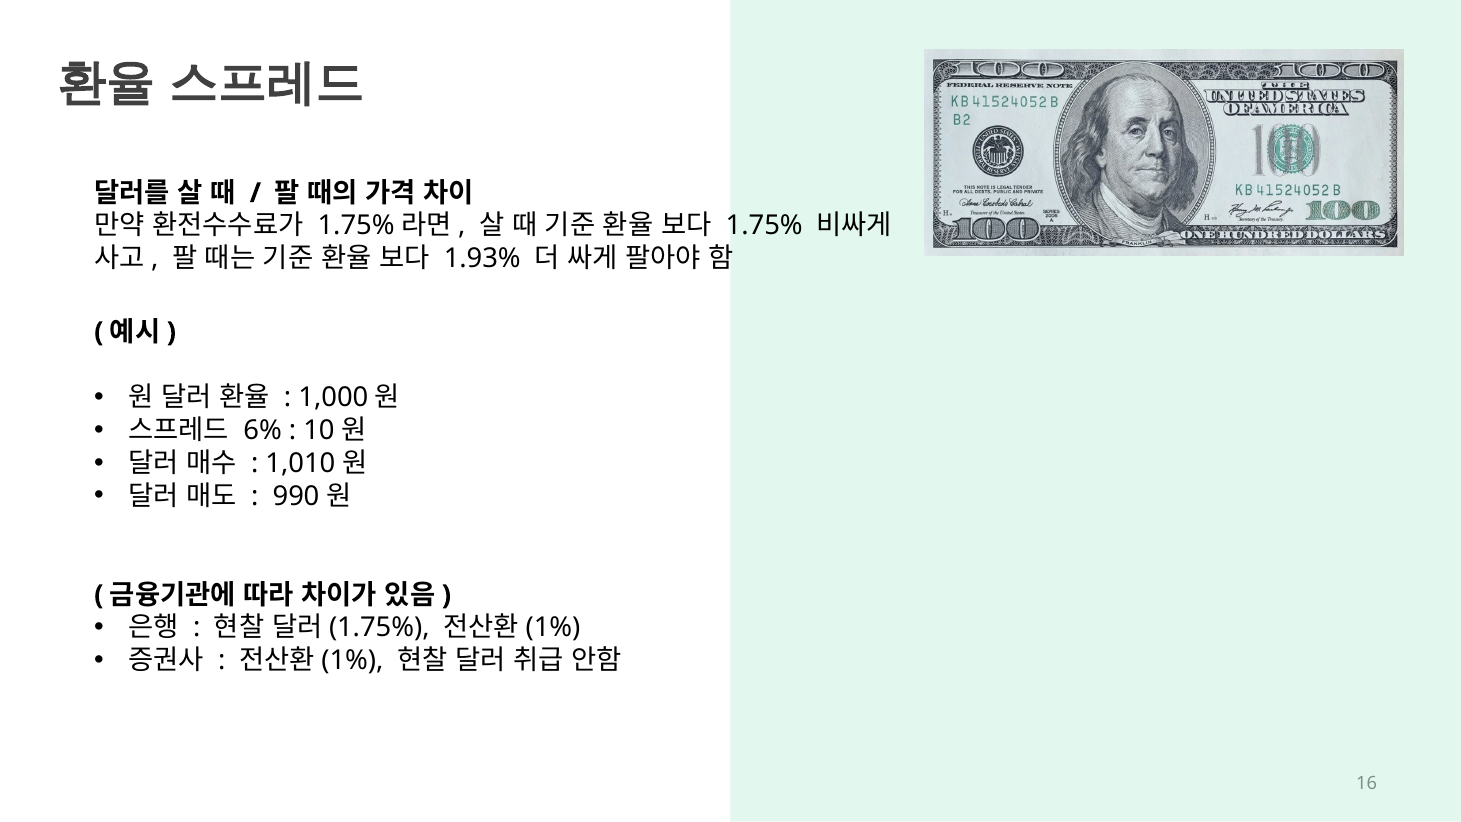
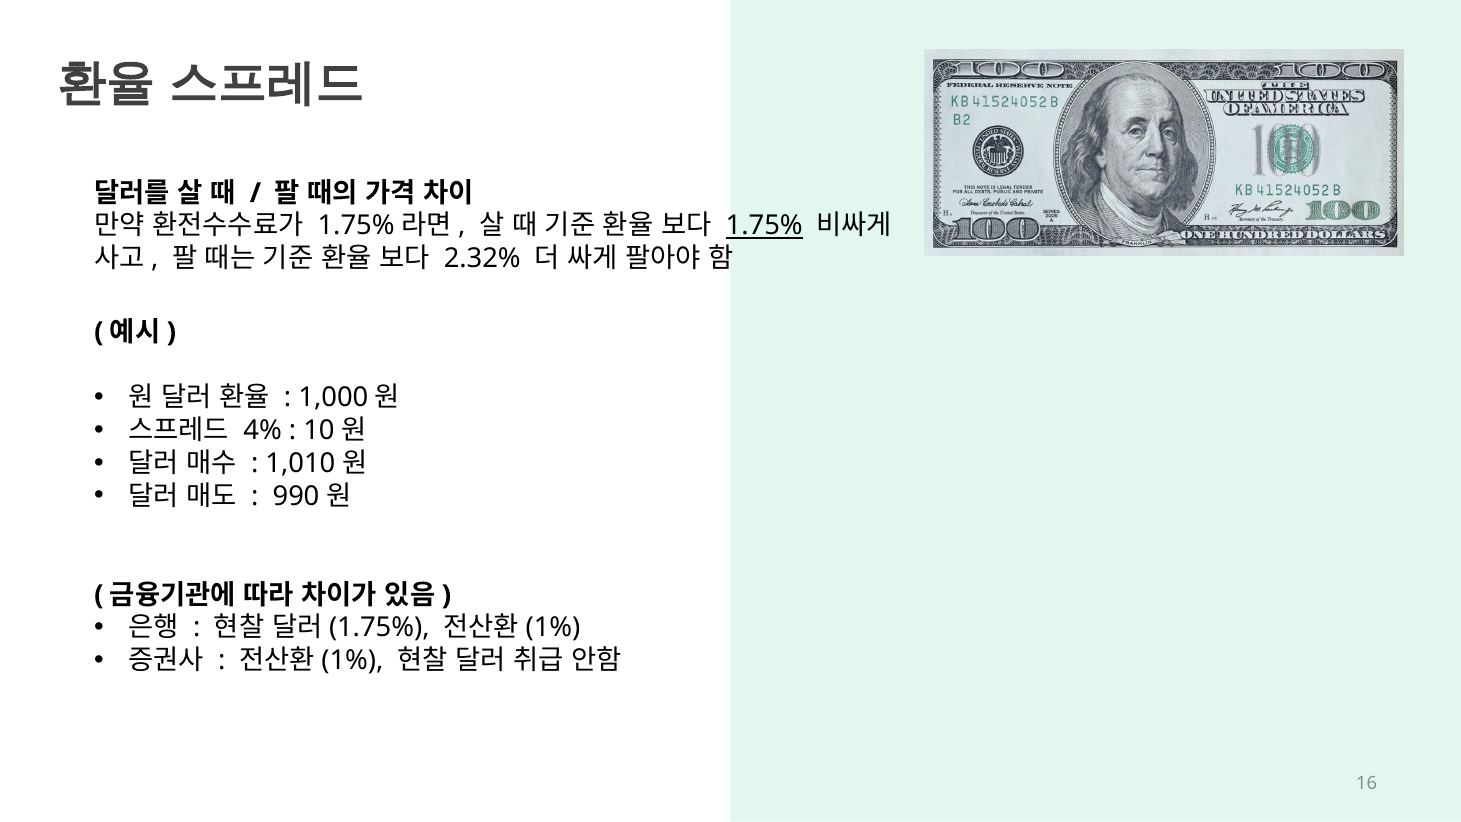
1.75% underline: none -> present
1.93%: 1.93% -> 2.32%
6%: 6% -> 4%
